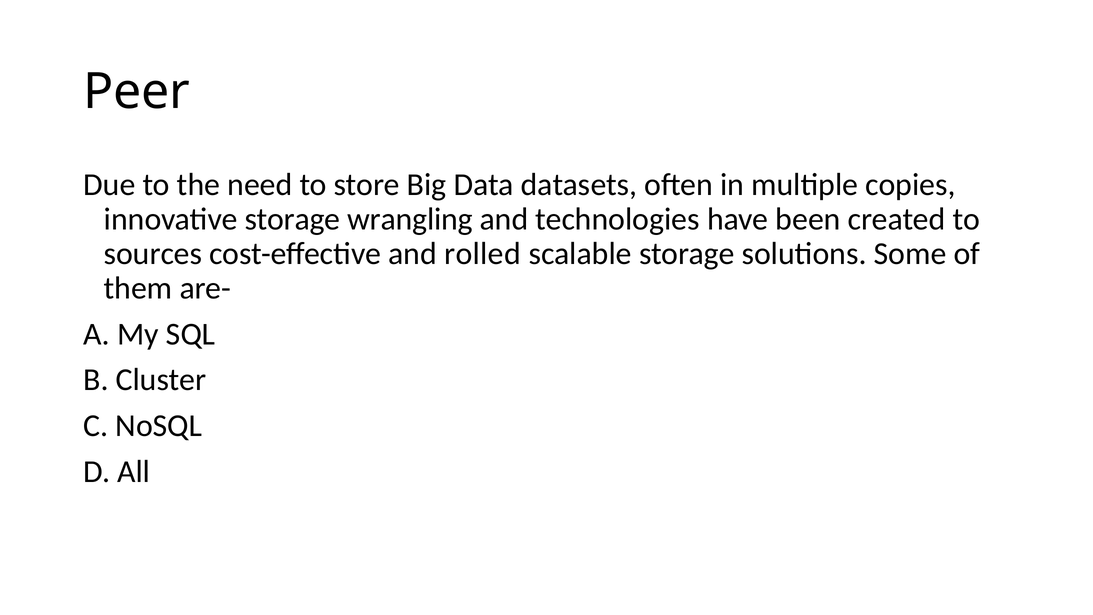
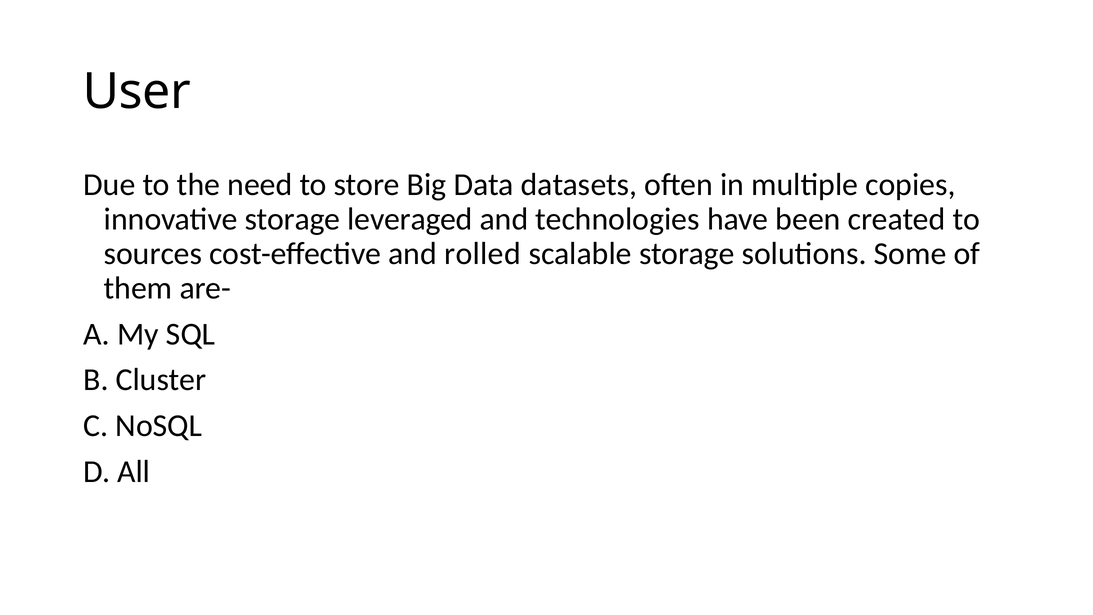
Peer: Peer -> User
wrangling: wrangling -> leveraged
